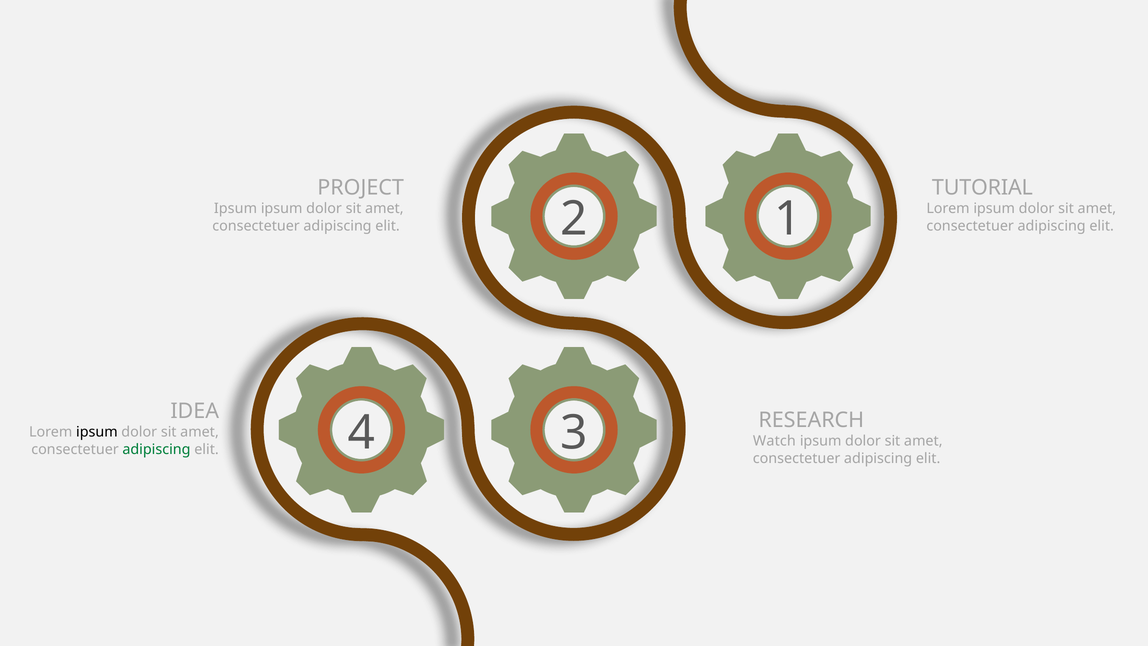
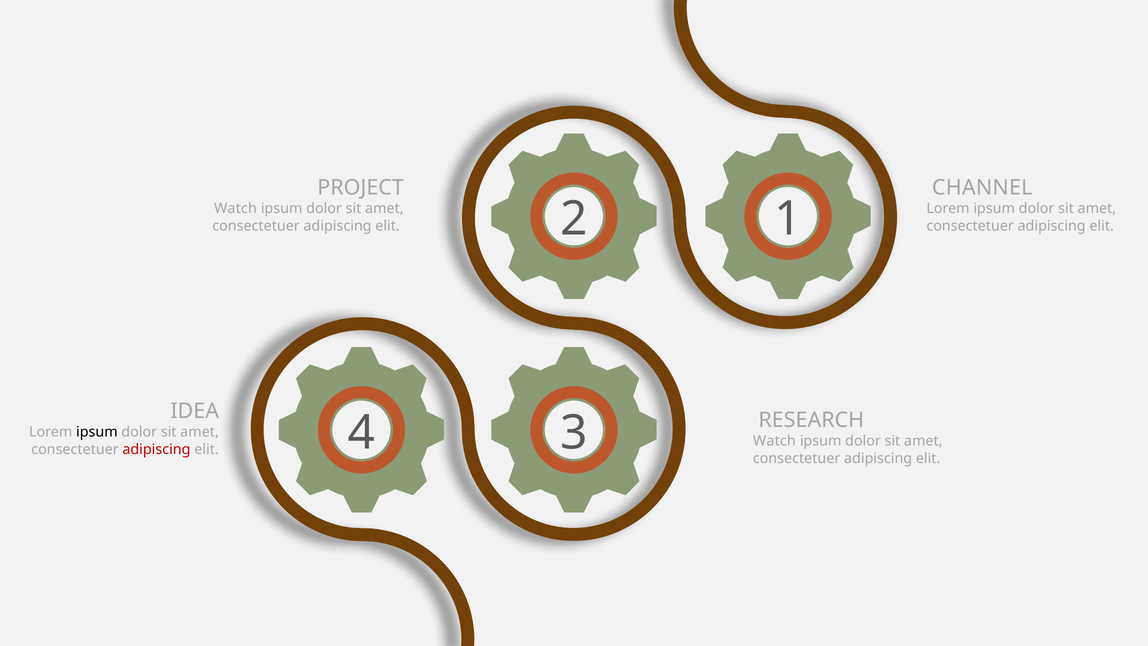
TUTORIAL: TUTORIAL -> CHANNEL
Ipsum at (235, 209): Ipsum -> Watch
adipiscing at (156, 449) colour: green -> red
